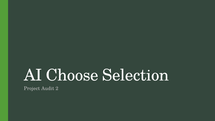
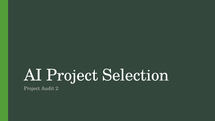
AI Choose: Choose -> Project
